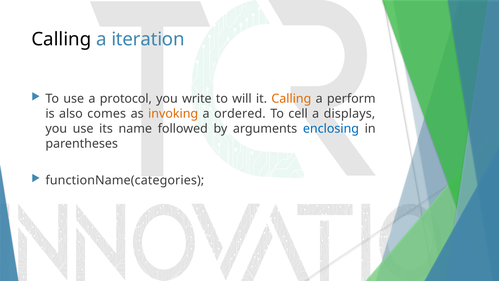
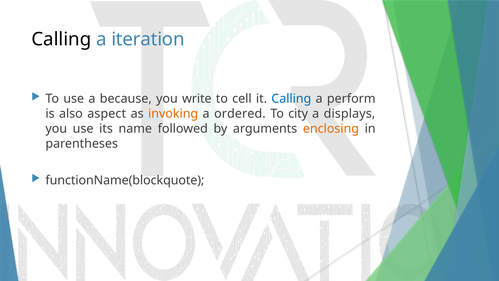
protocol: protocol -> because
will: will -> cell
Calling at (291, 99) colour: orange -> blue
comes: comes -> aspect
cell: cell -> city
enclosing colour: blue -> orange
functionName(categories: functionName(categories -> functionName(blockquote
